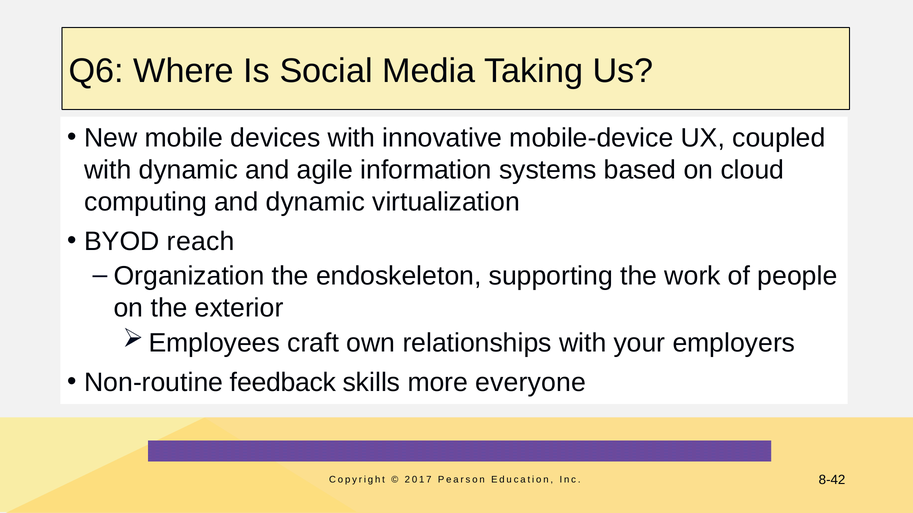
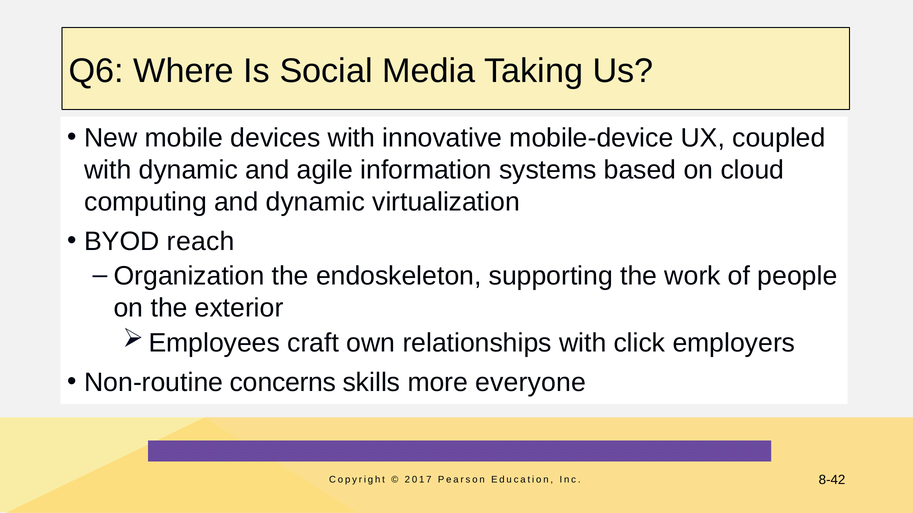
your: your -> click
feedback: feedback -> concerns
